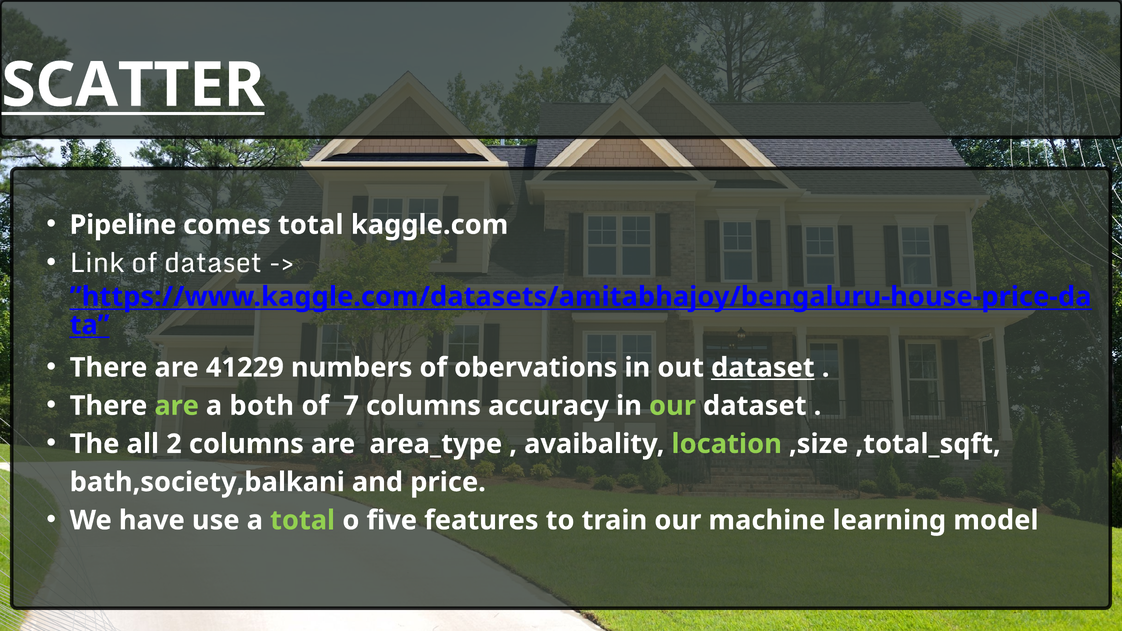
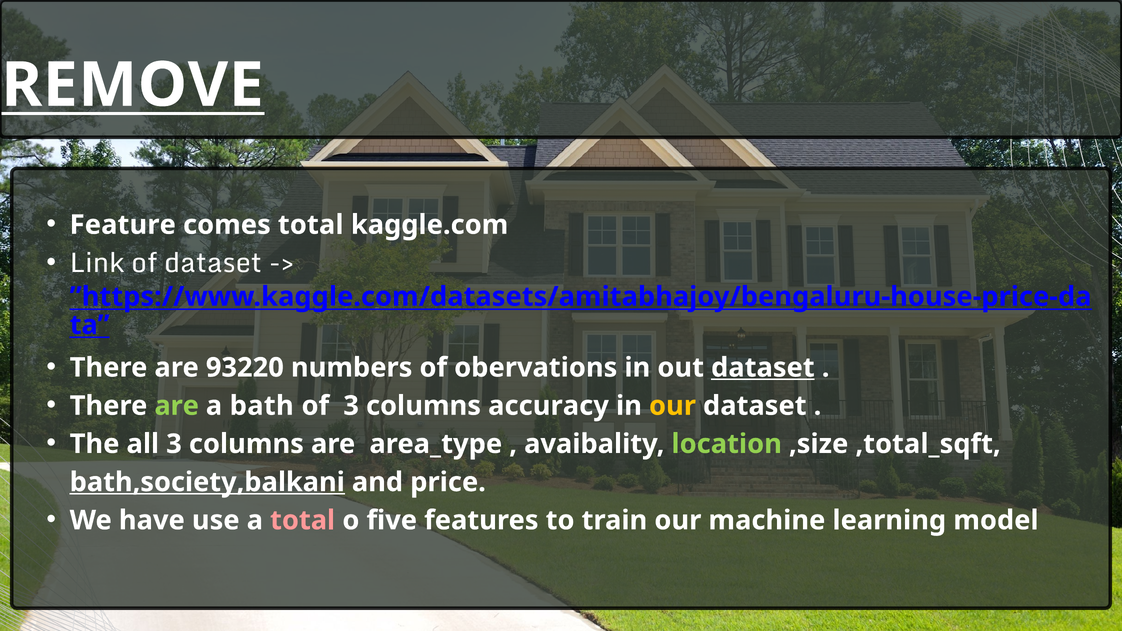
SCATTER: SCATTER -> REMOVE
Pipeline: Pipeline -> Feature
41229: 41229 -> 93220
both: both -> bath
of 7: 7 -> 3
our at (672, 406) colour: light green -> yellow
all 2: 2 -> 3
bath,society,balkani underline: none -> present
total at (303, 520) colour: light green -> pink
